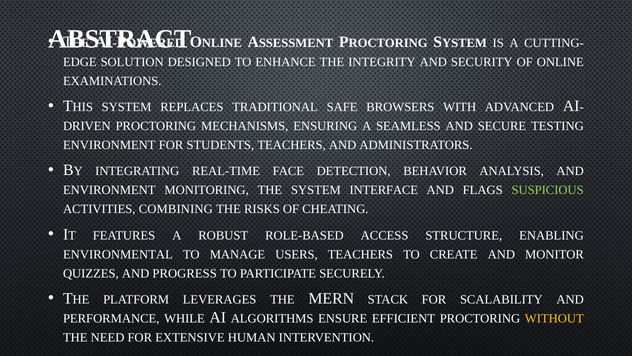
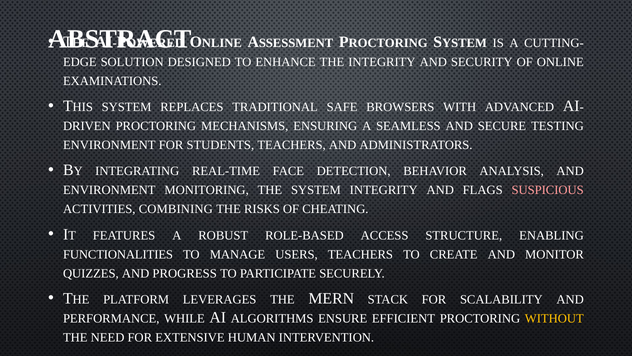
SYSTEM INTERFACE: INTERFACE -> INTEGRITY
SUSPICIOUS colour: light green -> pink
ENVIRONMENTAL: ENVIRONMENTAL -> FUNCTIONALITIES
